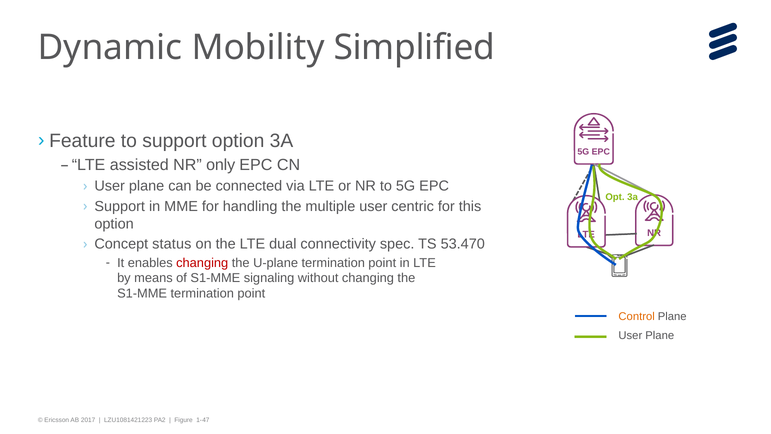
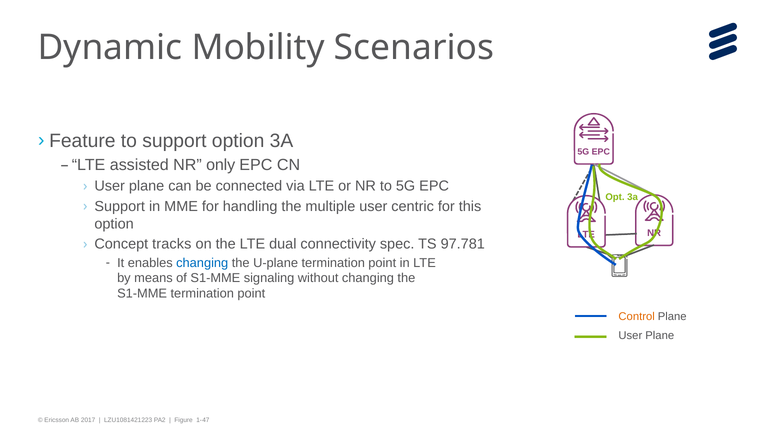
Simplified: Simplified -> Scenarios
status: status -> tracks
53.470: 53.470 -> 97.781
changing at (202, 263) colour: red -> blue
